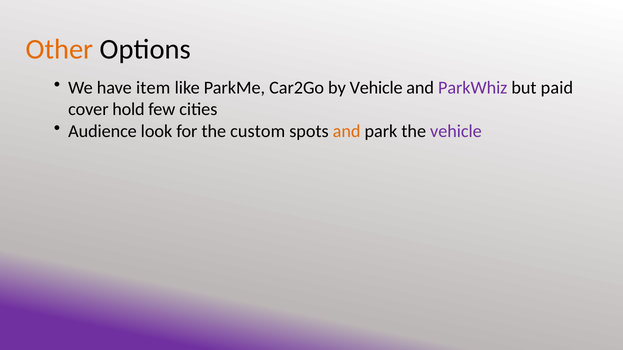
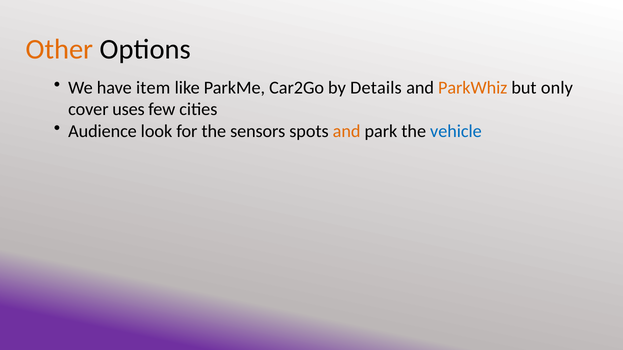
by Vehicle: Vehicle -> Details
ParkWhiz colour: purple -> orange
paid: paid -> only
hold: hold -> uses
custom: custom -> sensors
vehicle at (456, 131) colour: purple -> blue
